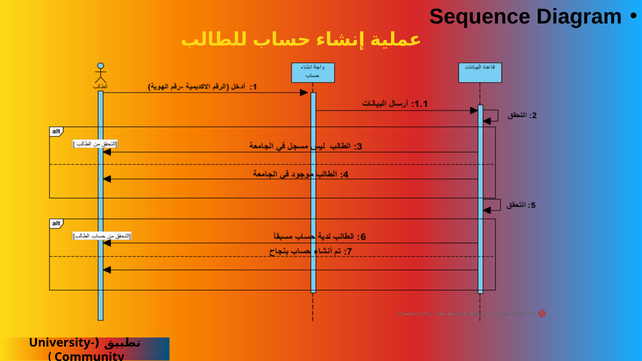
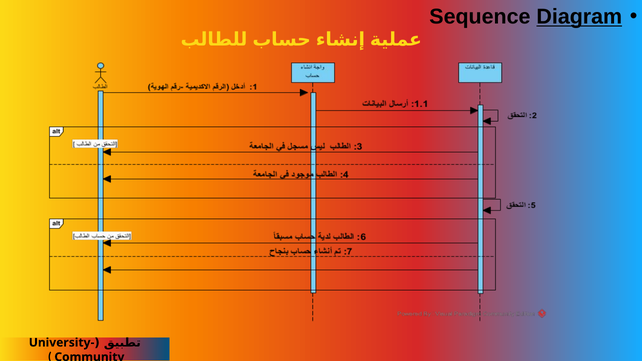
Diagram underline: none -> present
